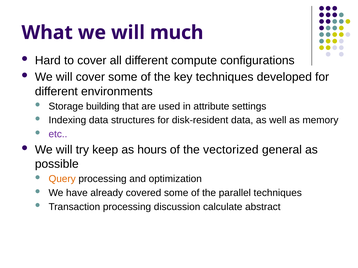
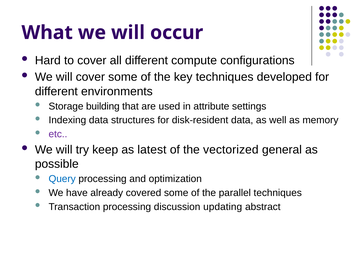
much: much -> occur
hours: hours -> latest
Query colour: orange -> blue
calculate: calculate -> updating
